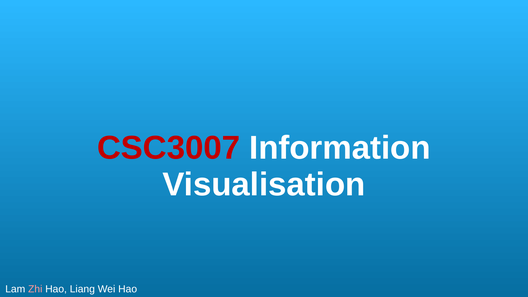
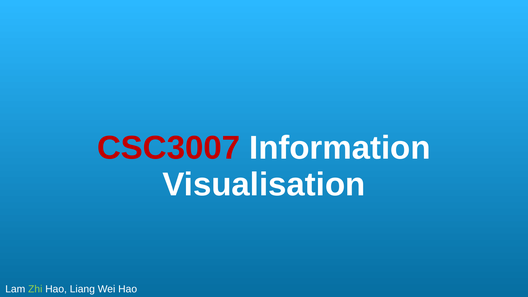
Zhi colour: pink -> light green
